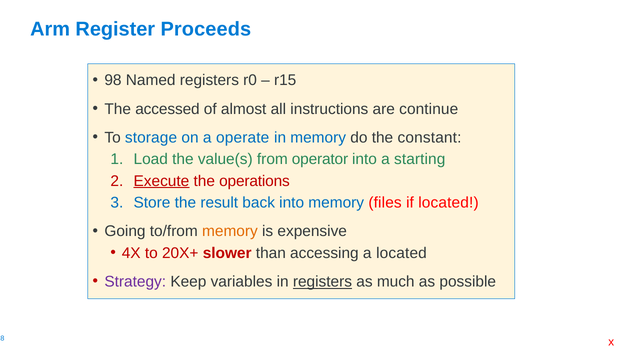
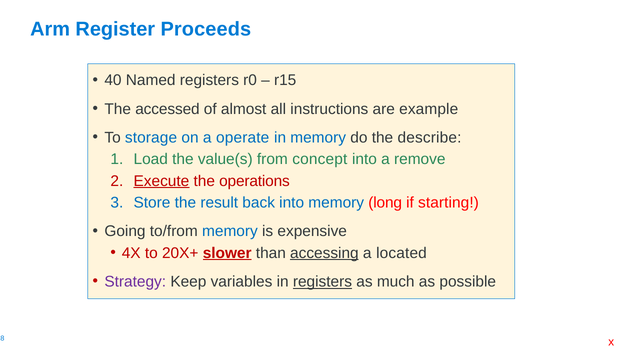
98: 98 -> 40
continue: continue -> example
constant: constant -> describe
operator: operator -> concept
starting: starting -> remove
files: files -> long
if located: located -> starting
memory at (230, 231) colour: orange -> blue
slower underline: none -> present
accessing underline: none -> present
